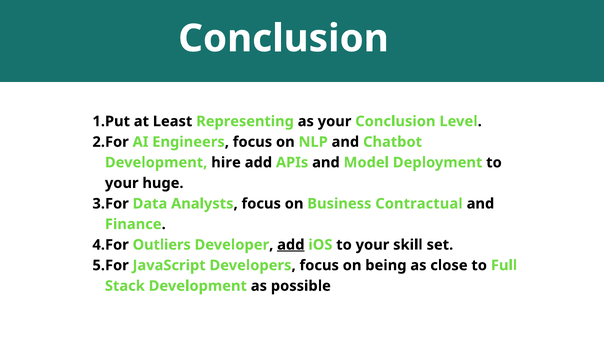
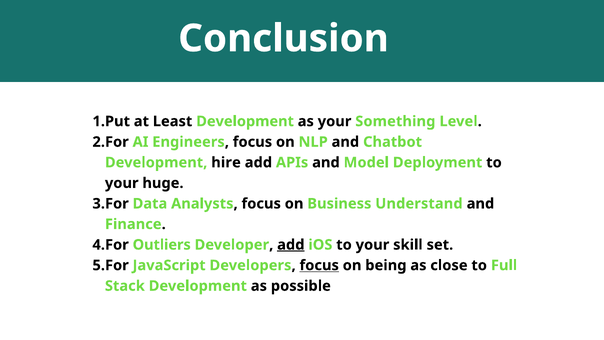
Least Representing: Representing -> Development
your Conclusion: Conclusion -> Something
Contractual: Contractual -> Understand
focus at (319, 265) underline: none -> present
